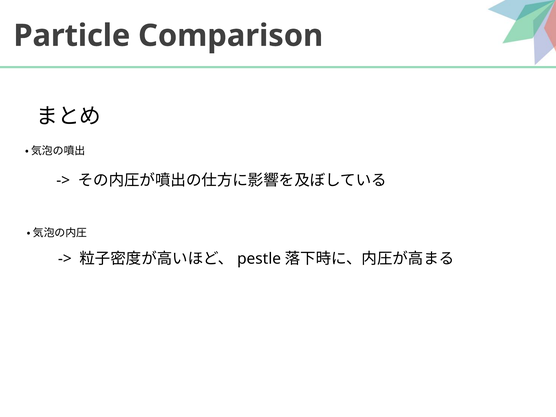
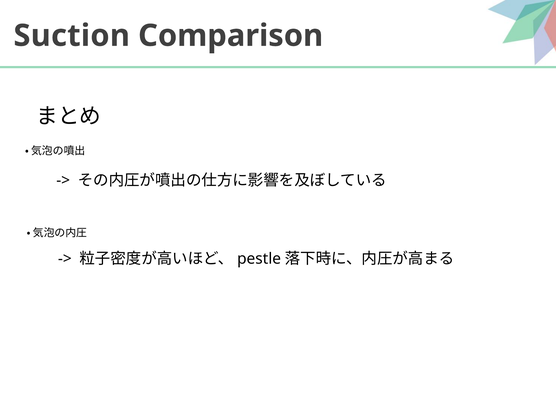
Particle: Particle -> Suction
